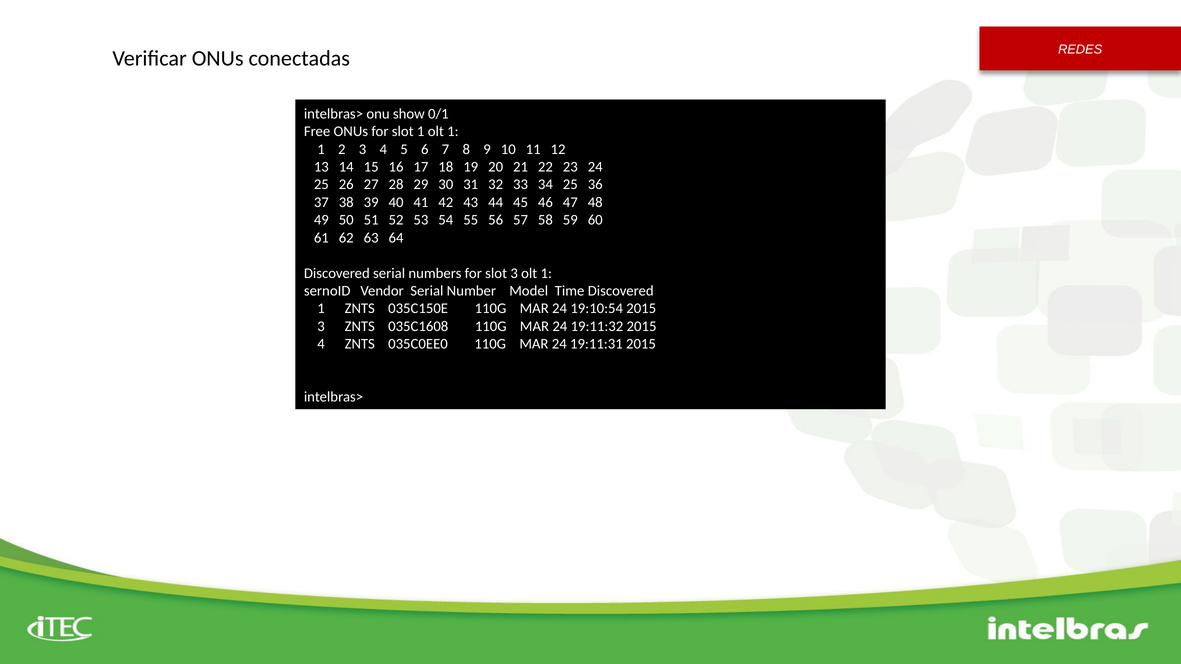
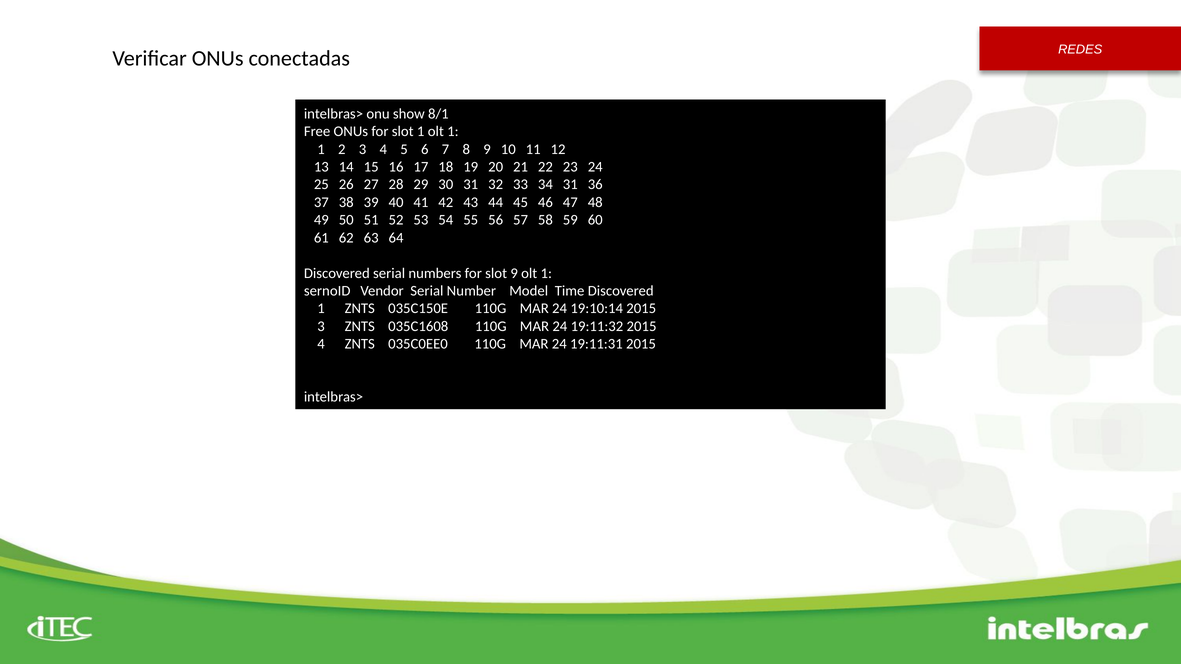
0/1: 0/1 -> 8/1
34 25: 25 -> 31
slot 3: 3 -> 9
19:10:54: 19:10:54 -> 19:10:14
